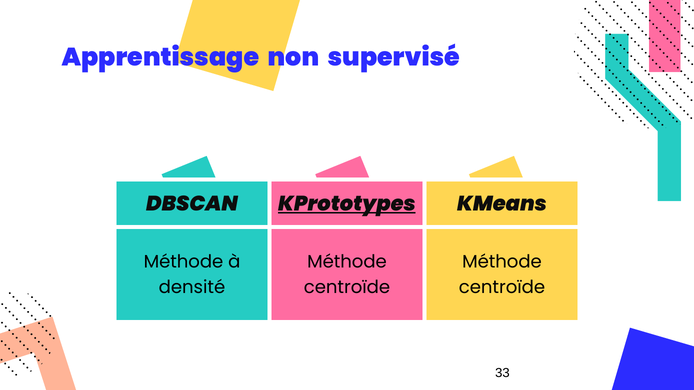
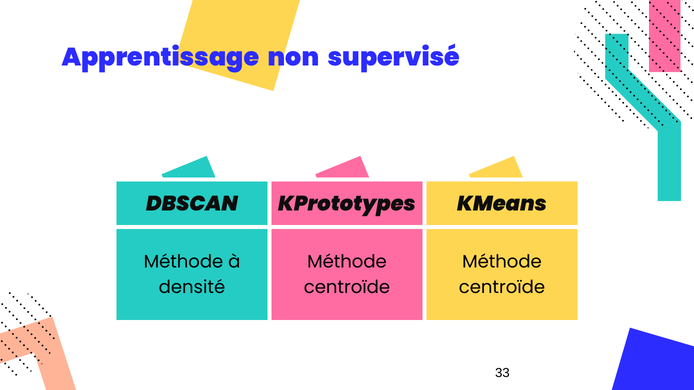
KPrototypes underline: present -> none
